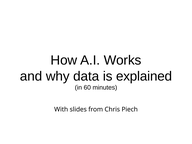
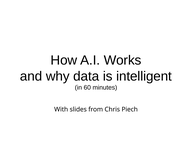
explained: explained -> intelligent
